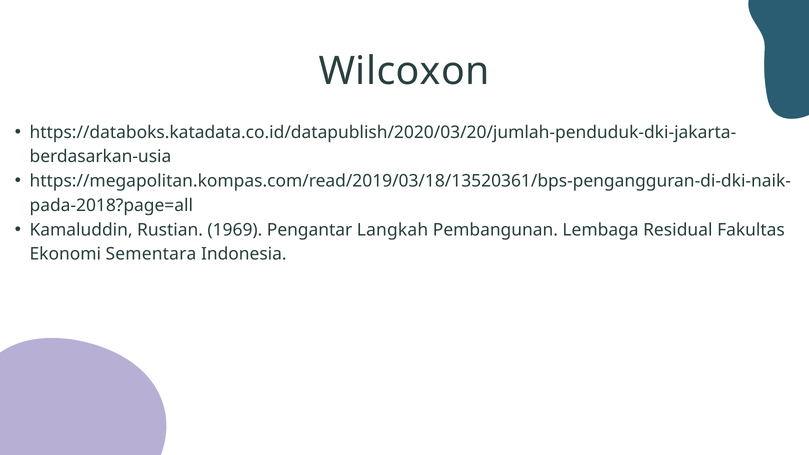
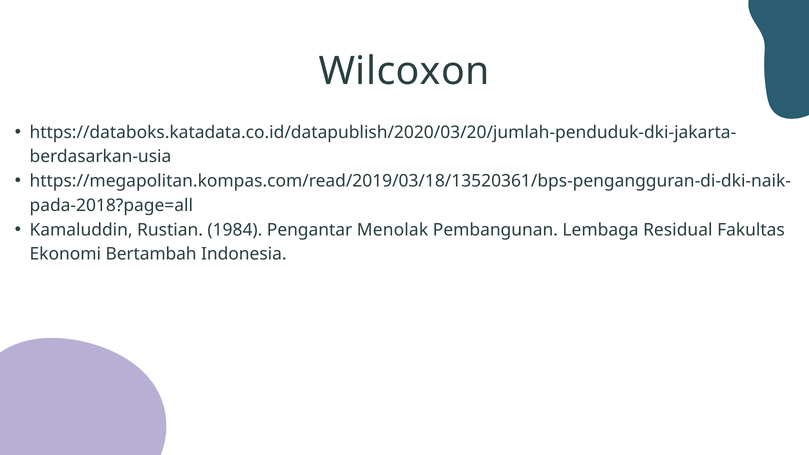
1969: 1969 -> 1984
Langkah: Langkah -> Menolak
Sementara: Sementara -> Bertambah
